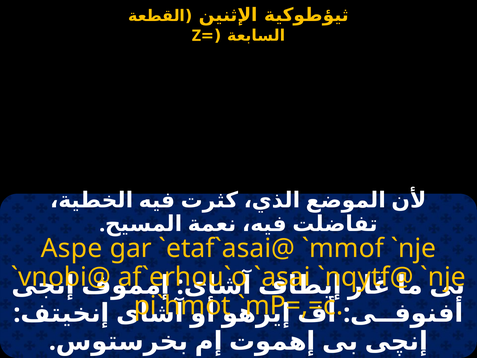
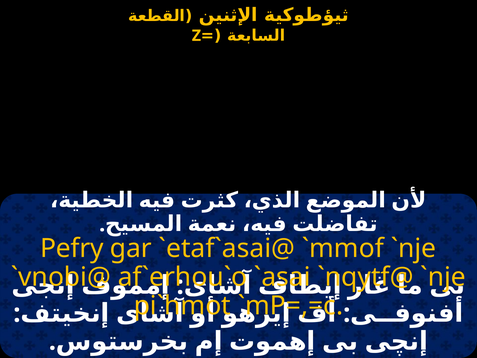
Aspe: Aspe -> Pefry
